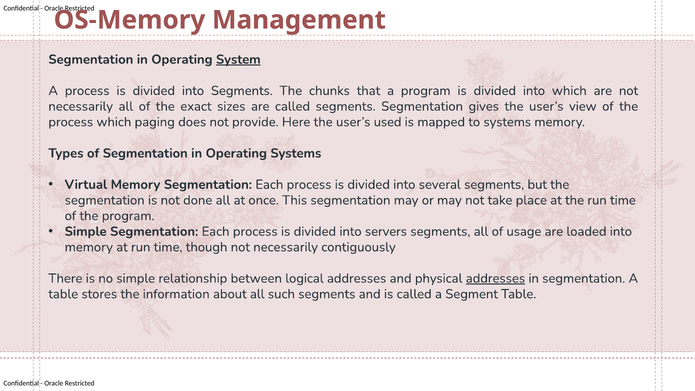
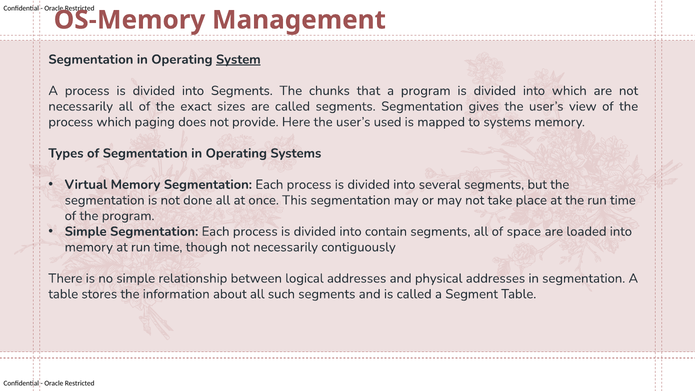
servers: servers -> contain
usage: usage -> space
addresses at (495, 278) underline: present -> none
